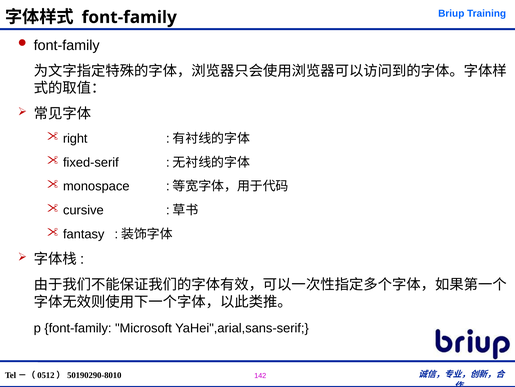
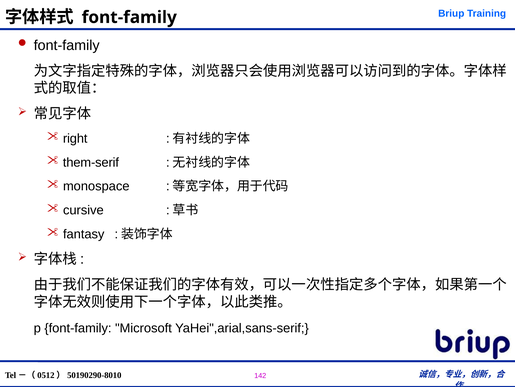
fixed-serif: fixed-serif -> them-serif
